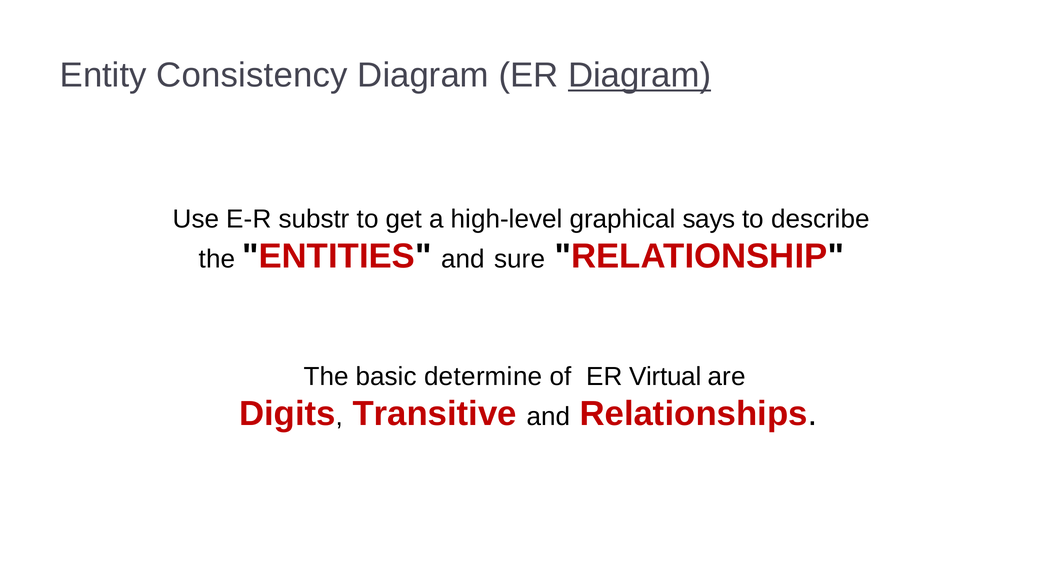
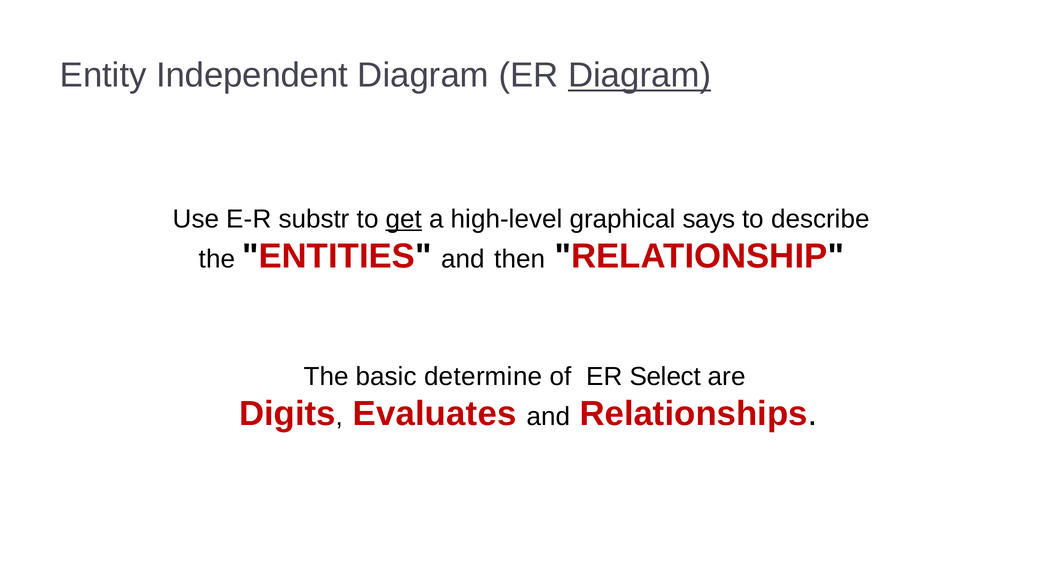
Consistency: Consistency -> Independent
get underline: none -> present
sure: sure -> then
Virtual: Virtual -> Select
Transitive: Transitive -> Evaluates
